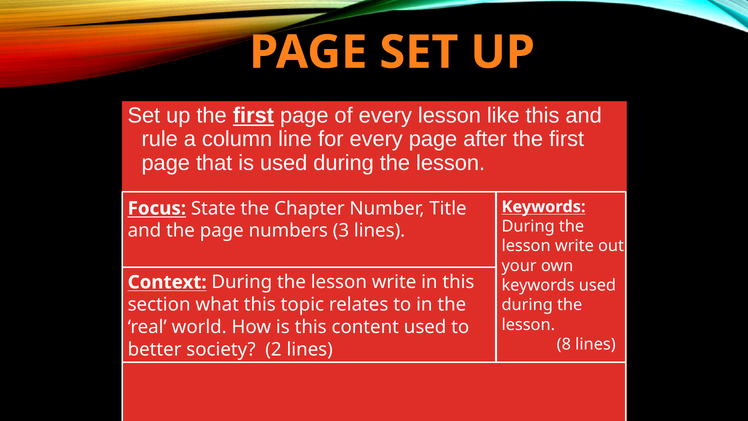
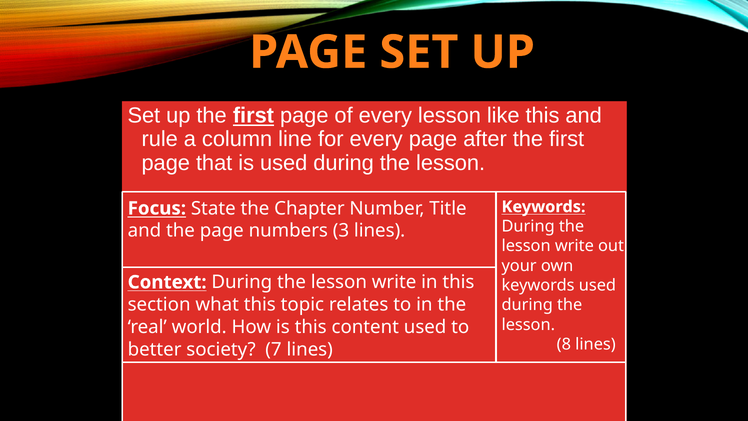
2: 2 -> 7
